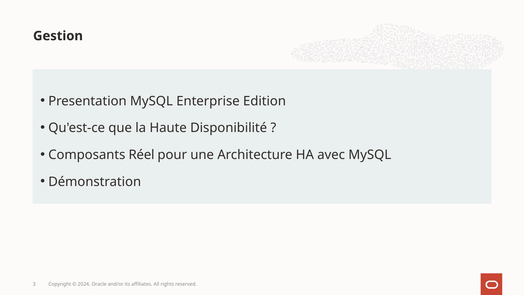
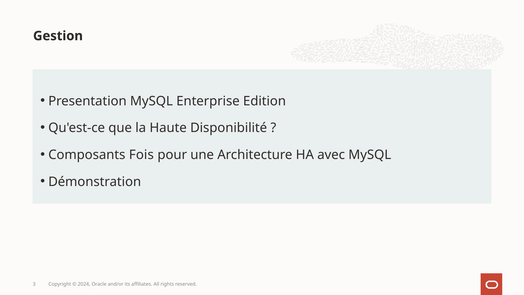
Réel: Réel -> Fois
